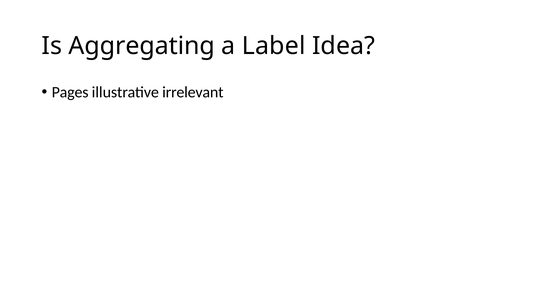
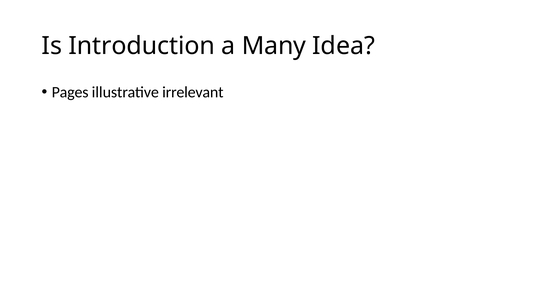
Aggregating: Aggregating -> Introduction
Label: Label -> Many
